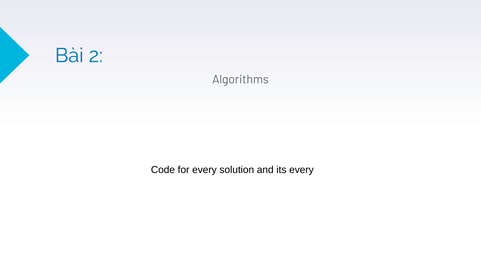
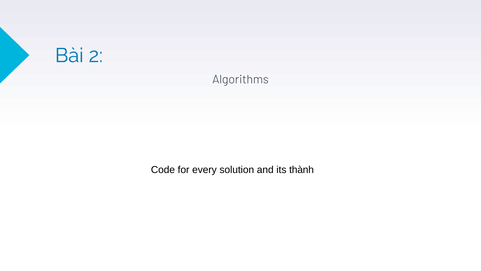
its every: every -> thành
